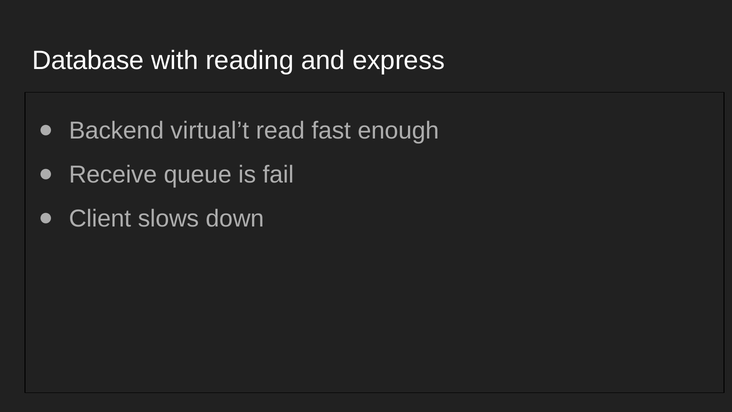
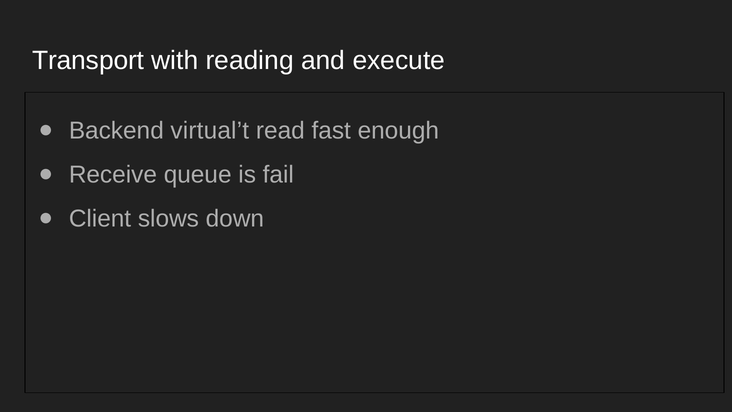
Database: Database -> Transport
express: express -> execute
